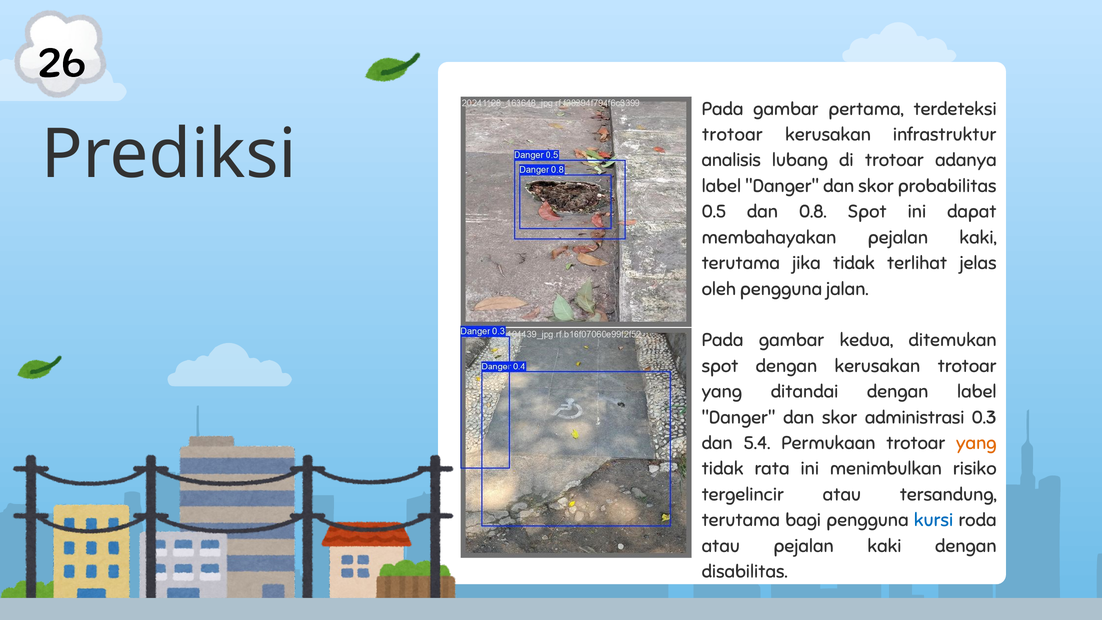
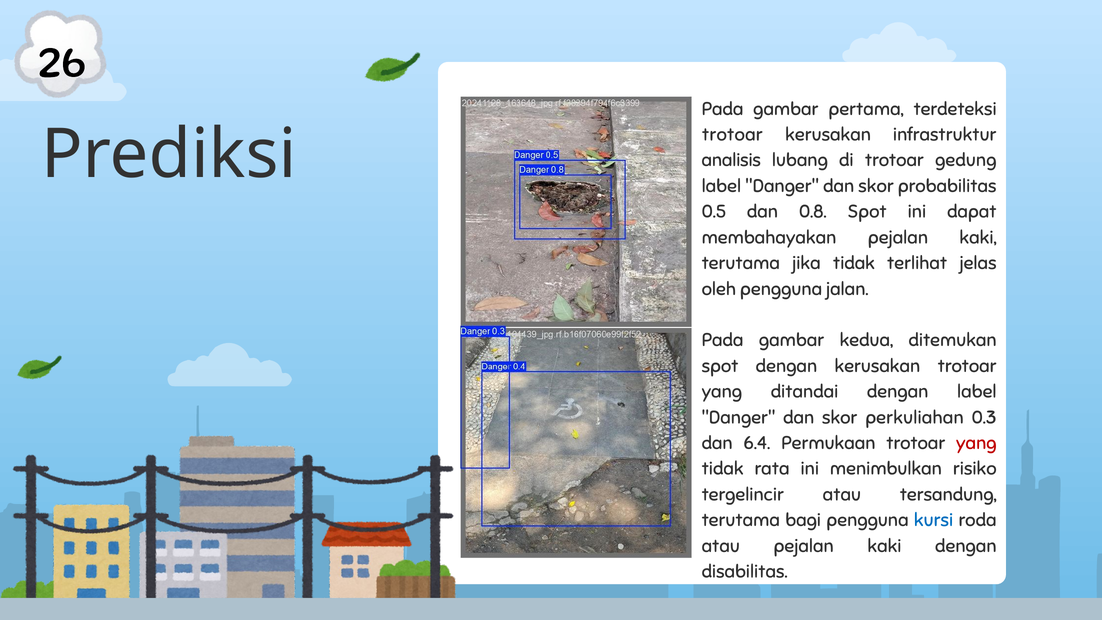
adanya: adanya -> gedung
administrasi: administrasi -> perkuliahan
5.4: 5.4 -> 6.4
yang at (976, 443) colour: orange -> red
